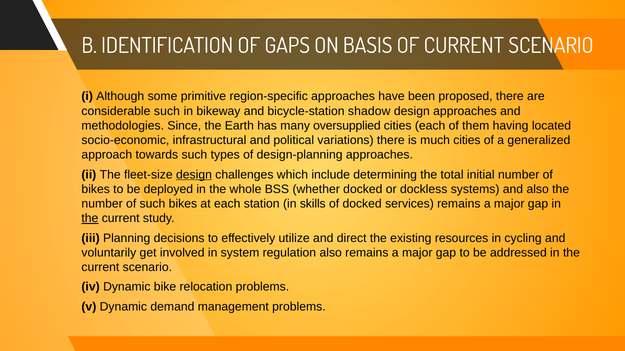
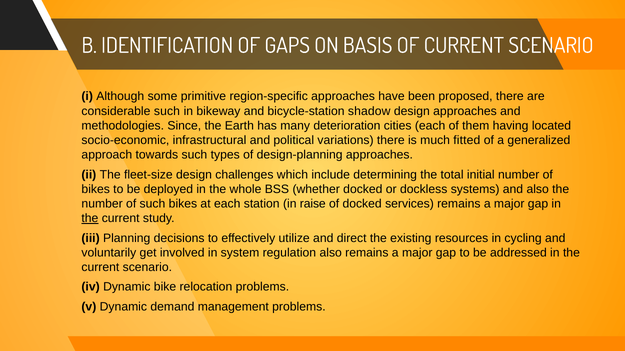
oversupplied: oversupplied -> deterioration
much cities: cities -> fitted
design at (194, 175) underline: present -> none
skills: skills -> raise
